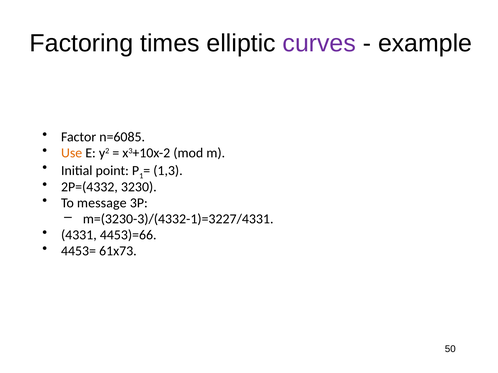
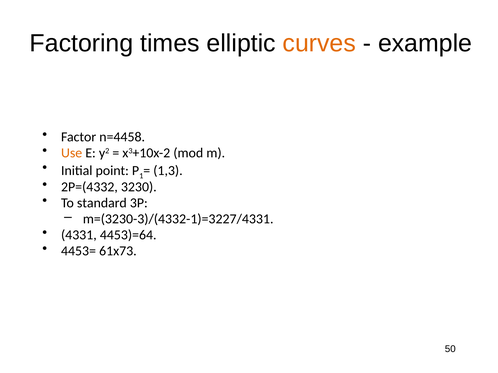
curves colour: purple -> orange
n=6085: n=6085 -> n=4458
message: message -> standard
4453)=66: 4453)=66 -> 4453)=64
